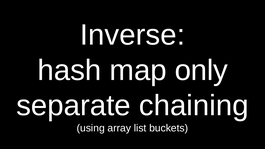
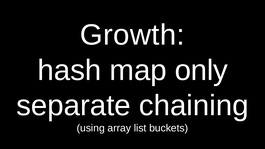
Inverse: Inverse -> Growth
